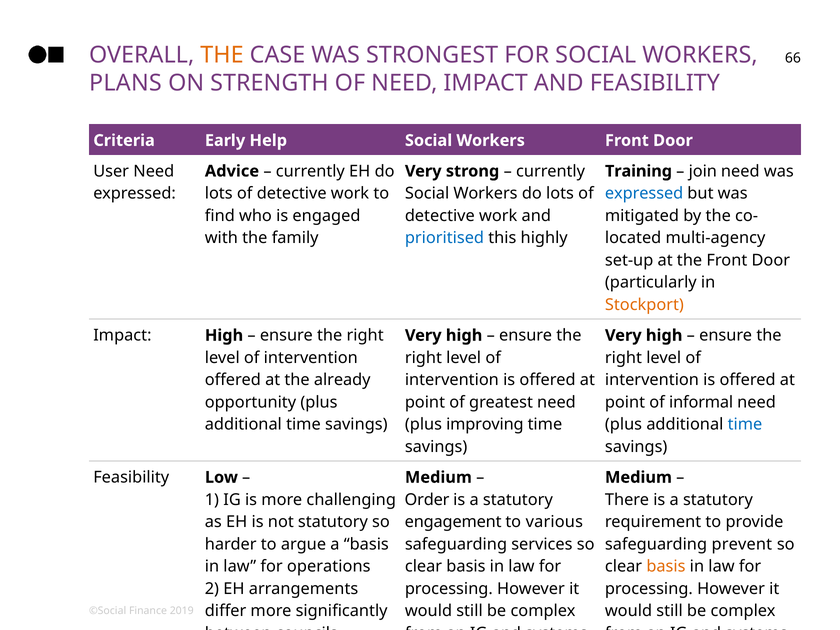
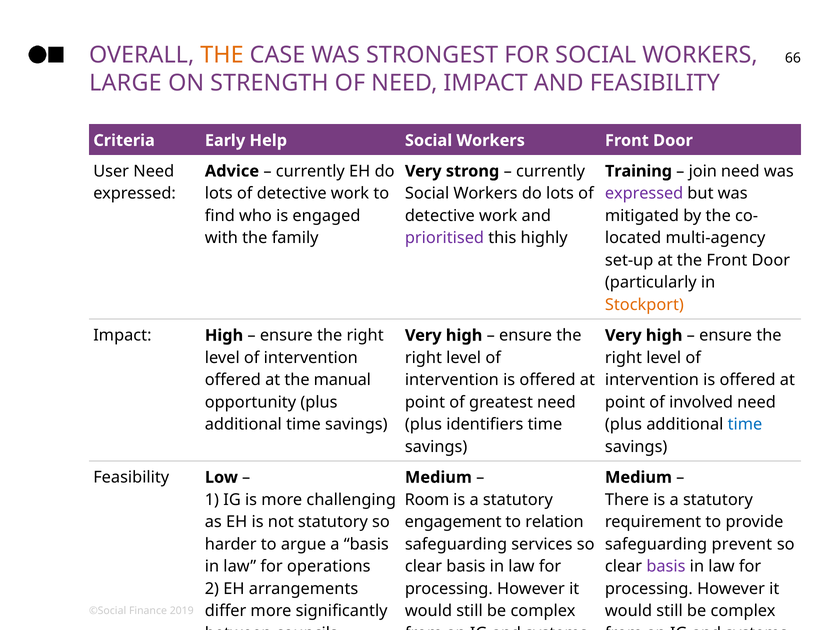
PLANS: PLANS -> LARGE
expressed at (644, 193) colour: blue -> purple
prioritised colour: blue -> purple
already: already -> manual
informal: informal -> involved
improving: improving -> identifiers
Order: Order -> Room
various: various -> relation
basis at (666, 566) colour: orange -> purple
